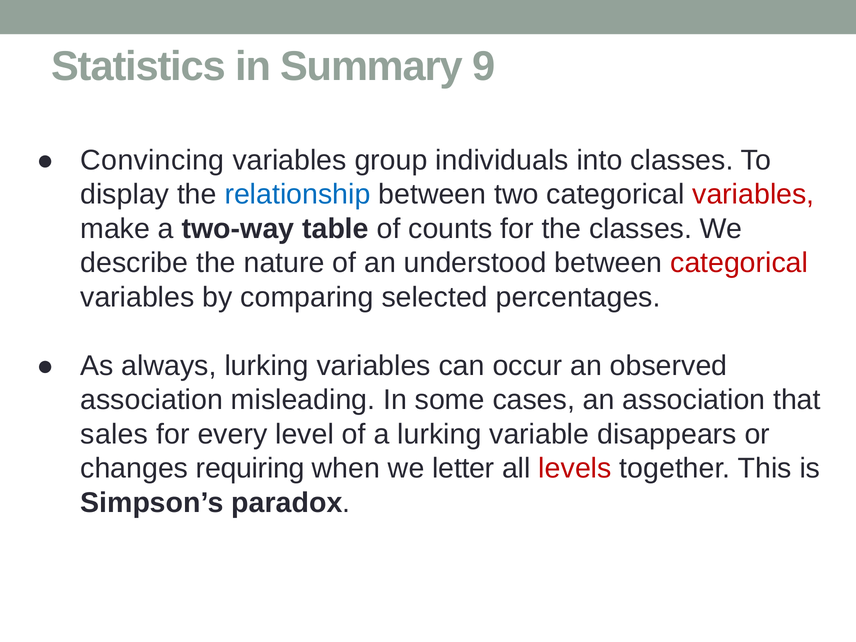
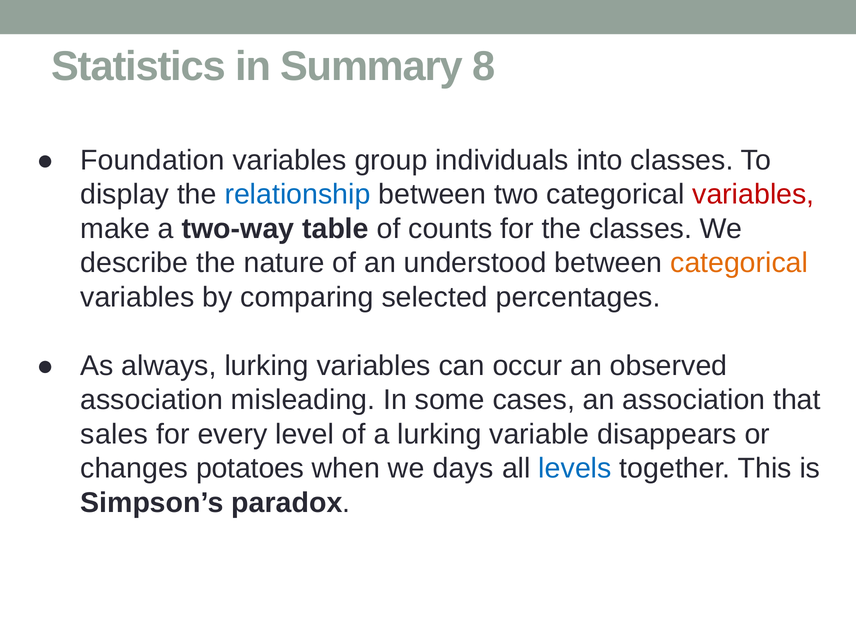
9: 9 -> 8
Convincing: Convincing -> Foundation
categorical at (739, 263) colour: red -> orange
requiring: requiring -> potatoes
letter: letter -> days
levels colour: red -> blue
